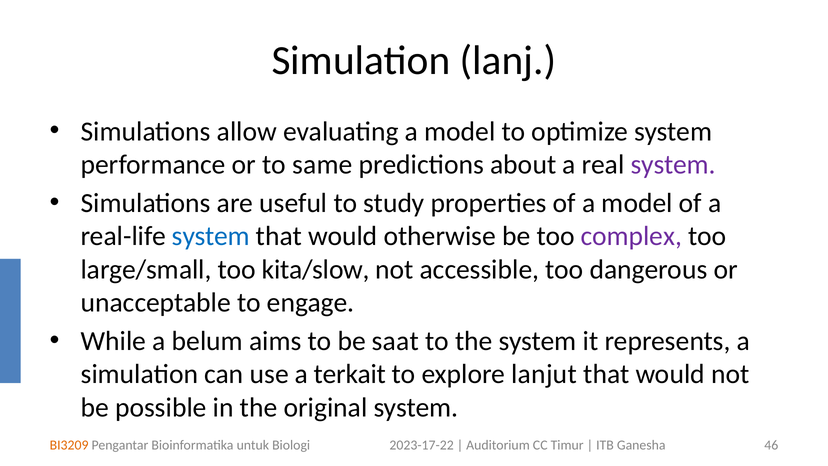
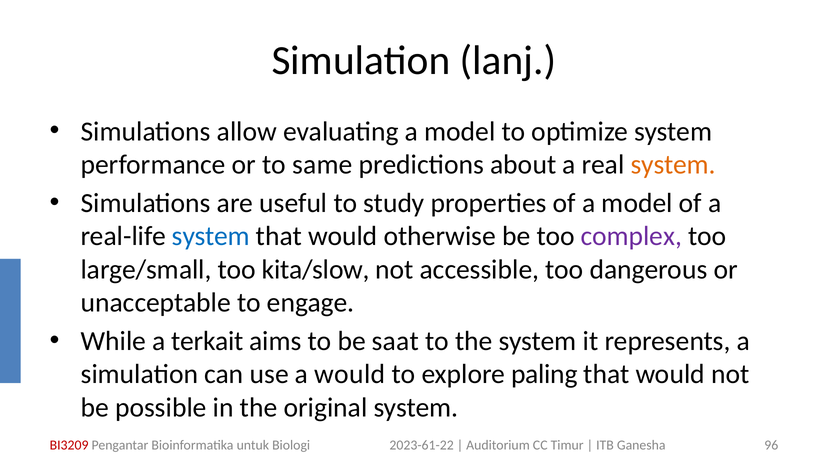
system at (673, 164) colour: purple -> orange
belum: belum -> terkait
a terkait: terkait -> would
lanjut: lanjut -> paling
BI3209 colour: orange -> red
2023-17-22: 2023-17-22 -> 2023-61-22
46: 46 -> 96
